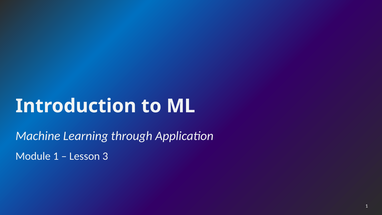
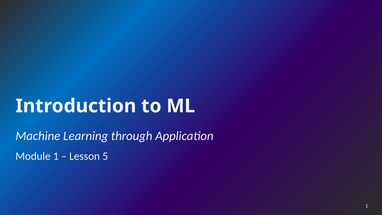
3: 3 -> 5
